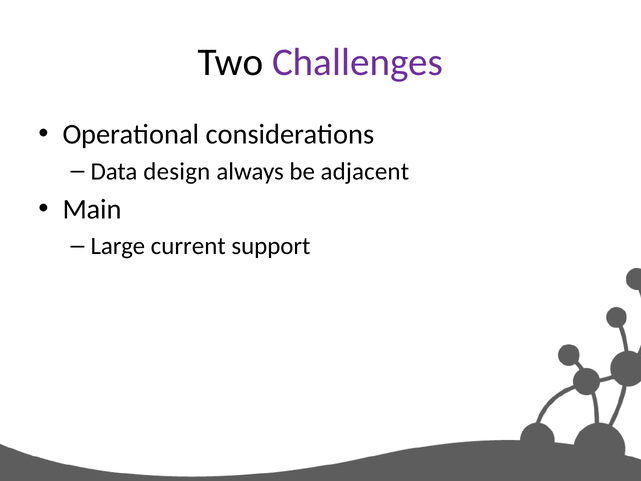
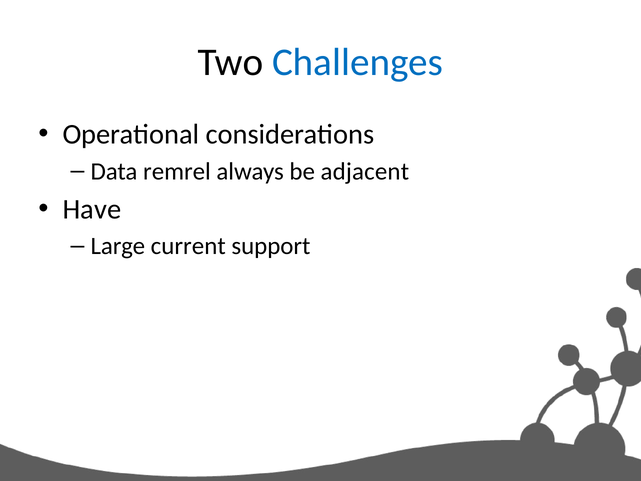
Challenges colour: purple -> blue
design: design -> remrel
Main: Main -> Have
